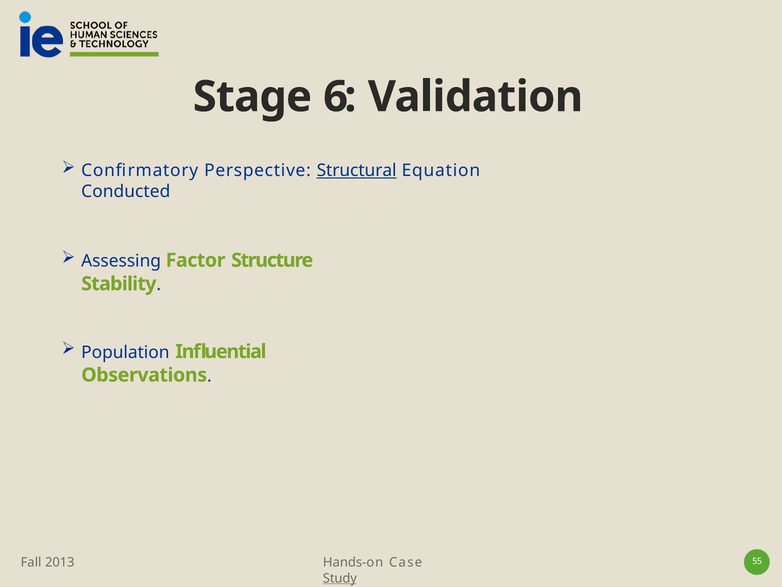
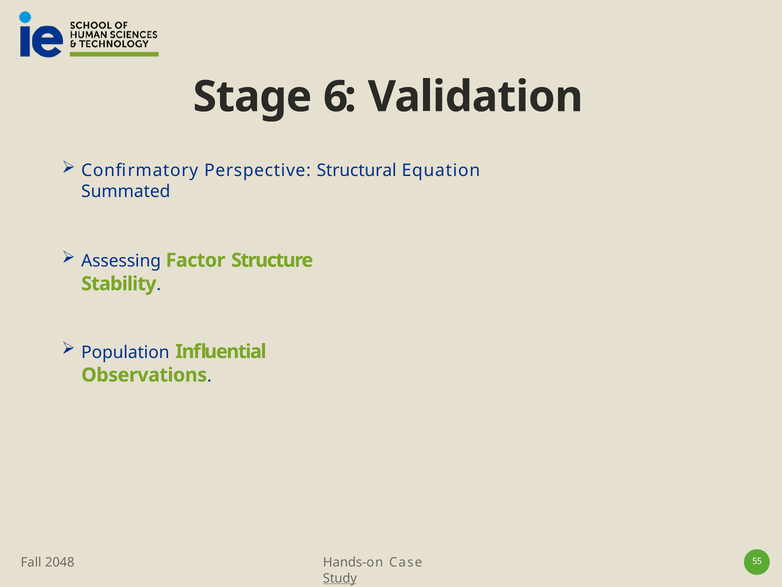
Structural underline: present -> none
Conducted: Conducted -> Summated
2013: 2013 -> 2048
